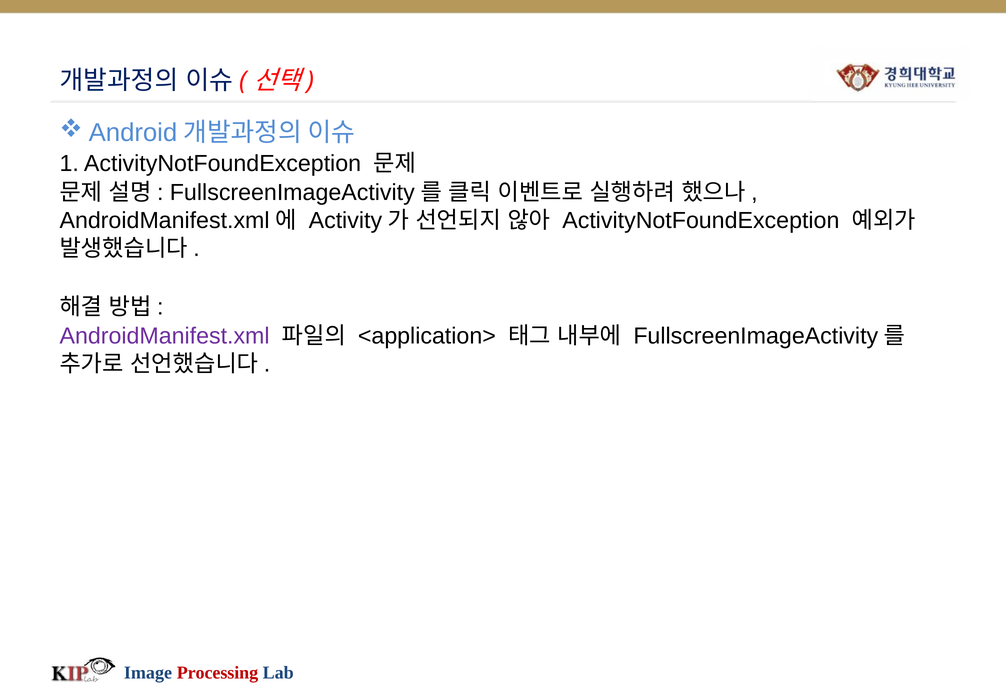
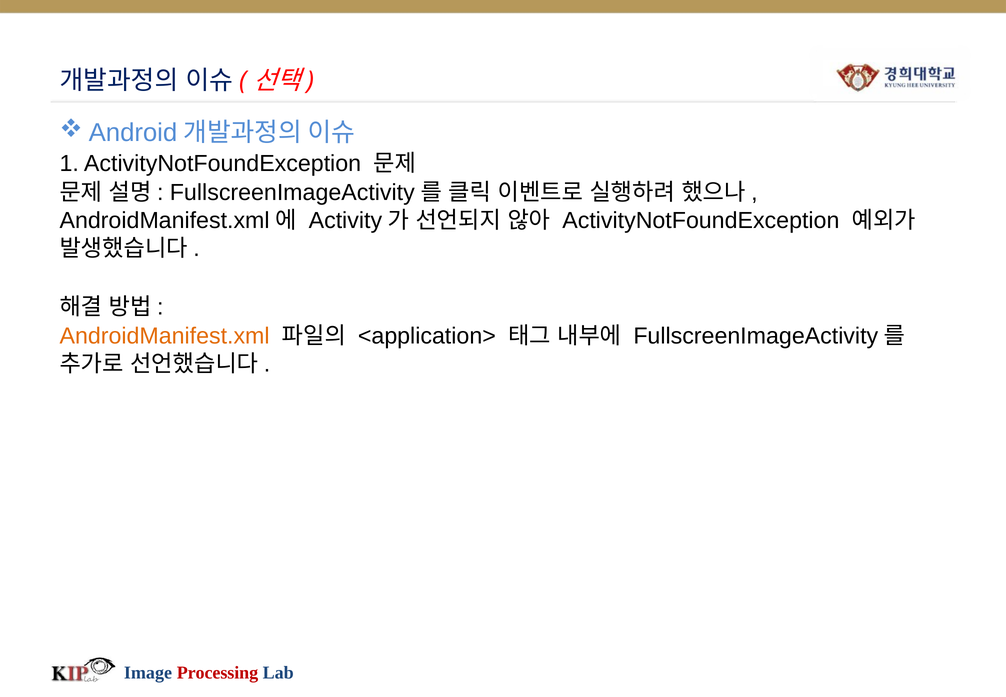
AndroidManifest.xml colour: purple -> orange
